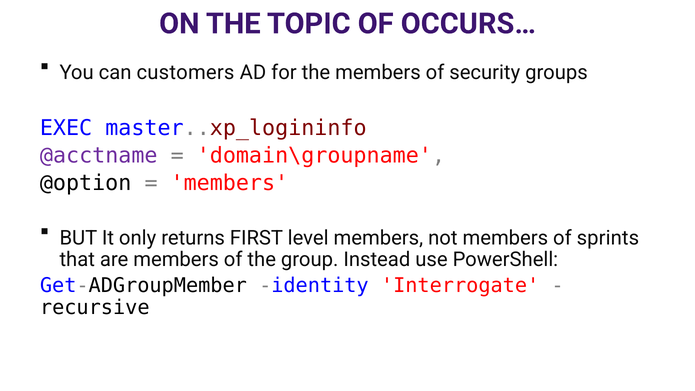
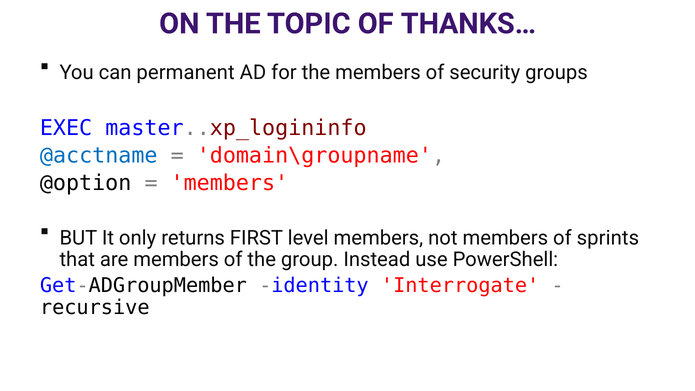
OCCURS…: OCCURS… -> THANKS…
customers: customers -> permanent
@acctname colour: purple -> blue
